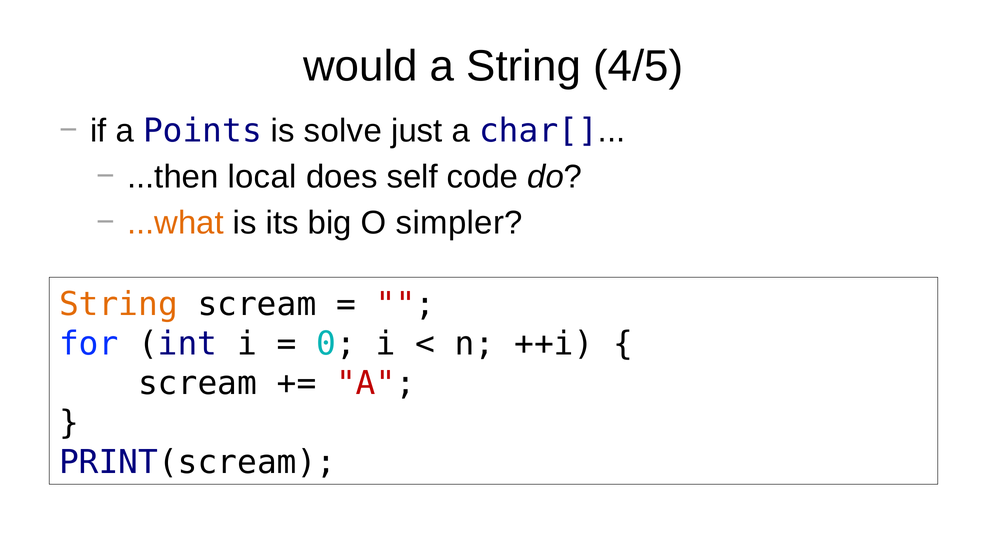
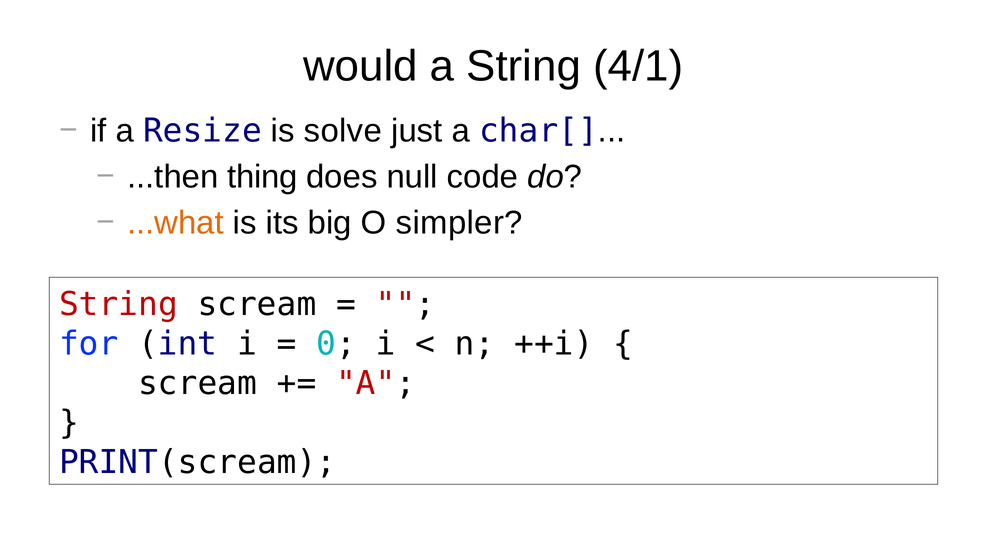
4/5: 4/5 -> 4/1
Points: Points -> Resize
local: local -> thing
self: self -> null
String at (118, 304) colour: orange -> red
